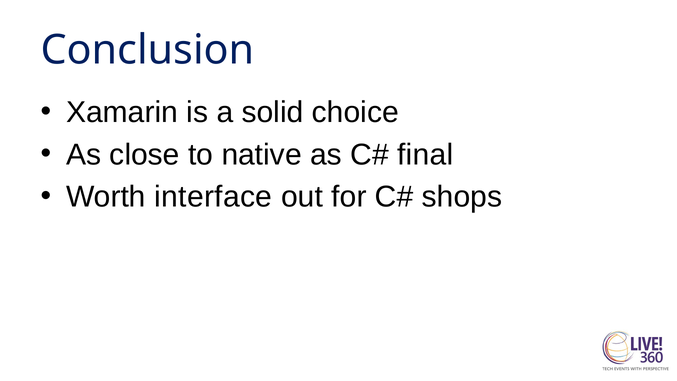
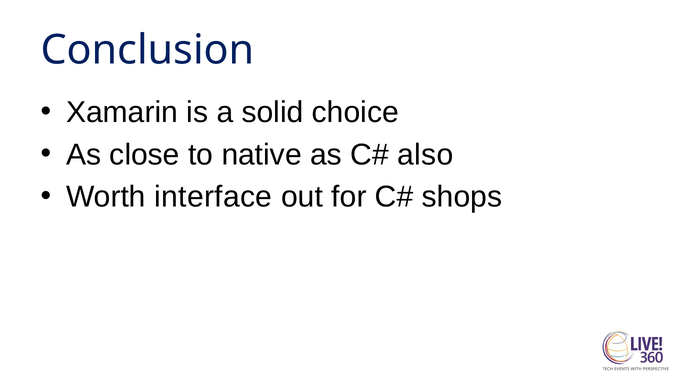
final: final -> also
